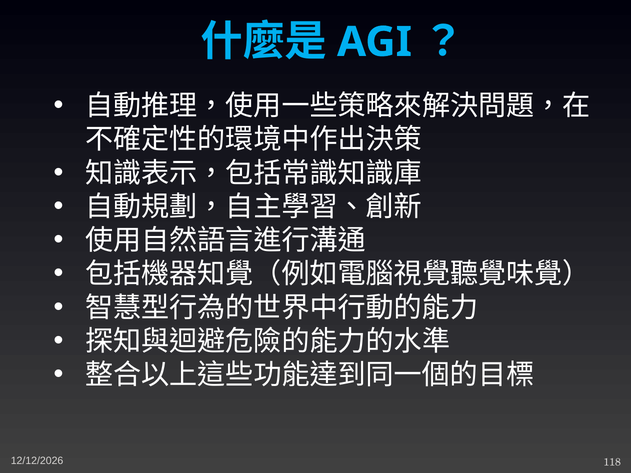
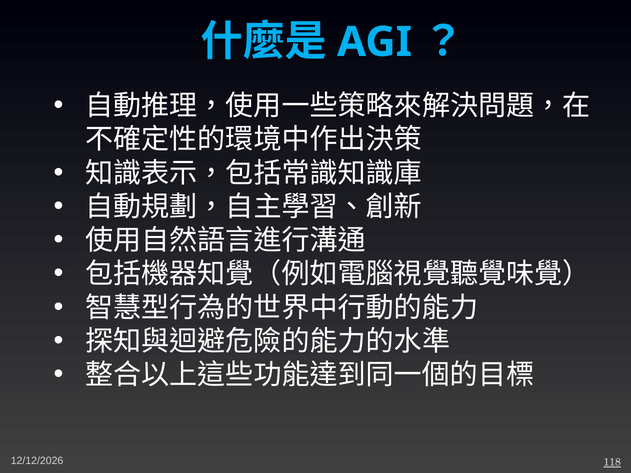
118 underline: none -> present
